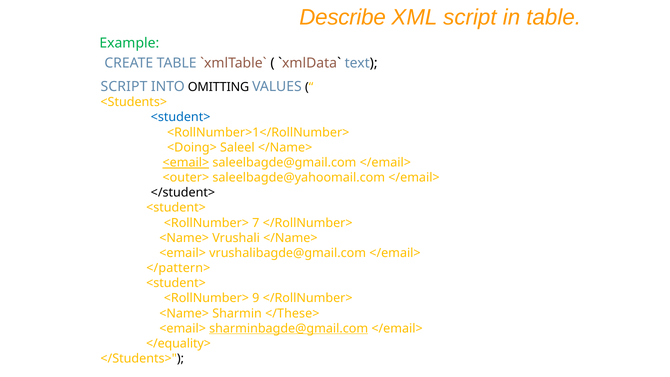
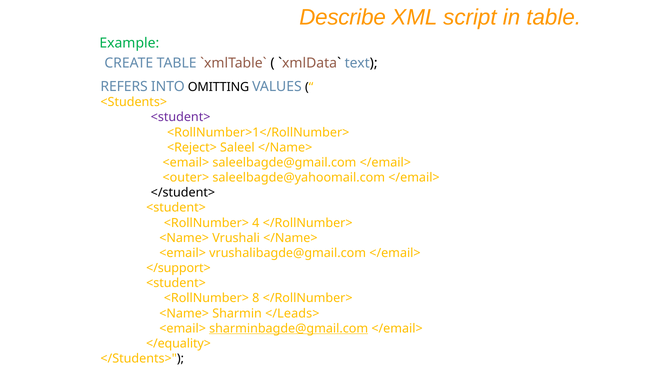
SCRIPT at (124, 86): SCRIPT -> REFERS
<student> at (181, 117) colour: blue -> purple
<Doing>: <Doing> -> <Reject>
<email> at (186, 163) underline: present -> none
7: 7 -> 4
</pattern>: </pattern> -> </support>
9: 9 -> 8
</These>: </These> -> </Leads>
